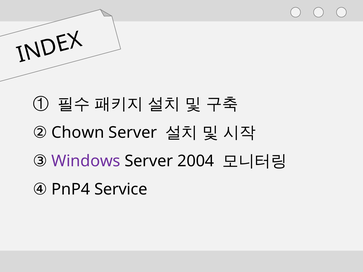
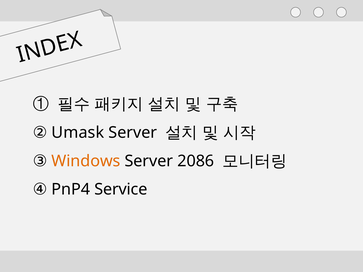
Chown: Chown -> Umask
Windows colour: purple -> orange
2004: 2004 -> 2086
